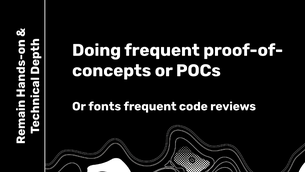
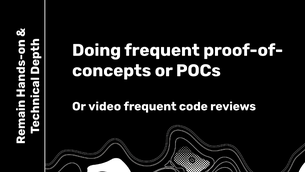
fonts: fonts -> video
